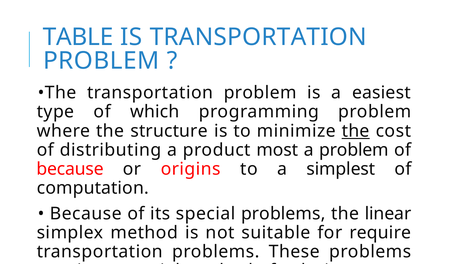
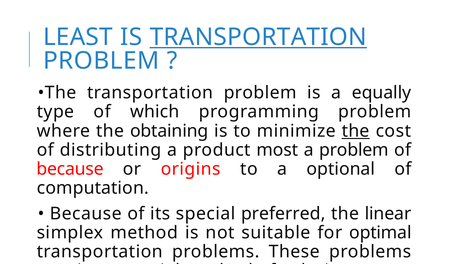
TABLE: TABLE -> LEAST
TRANSPORTATION at (258, 37) underline: none -> present
easiest: easiest -> equally
structure: structure -> obtaining
simplest: simplest -> optional
special problems: problems -> preferred
for require: require -> optimal
